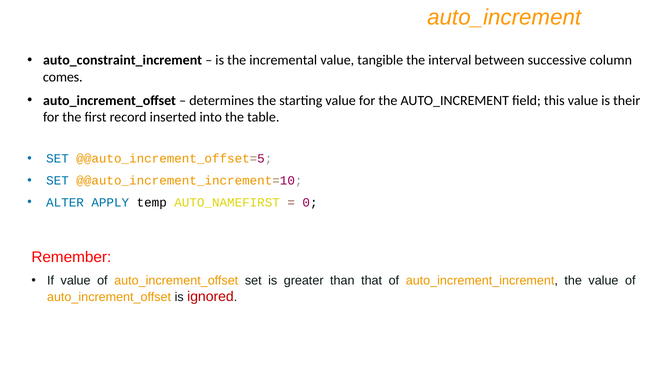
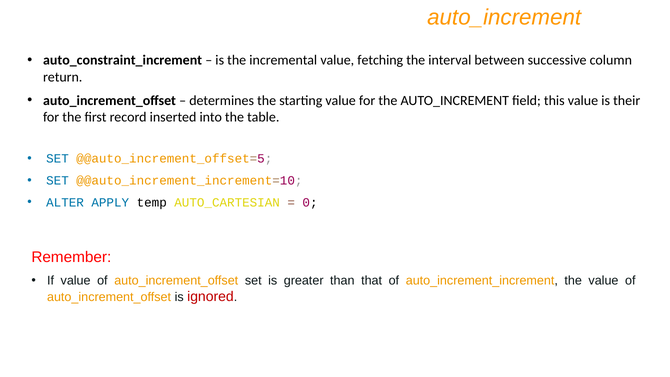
tangible: tangible -> fetching
comes: comes -> return
AUTO_NAMEFIRST: AUTO_NAMEFIRST -> AUTO_CARTESIAN
